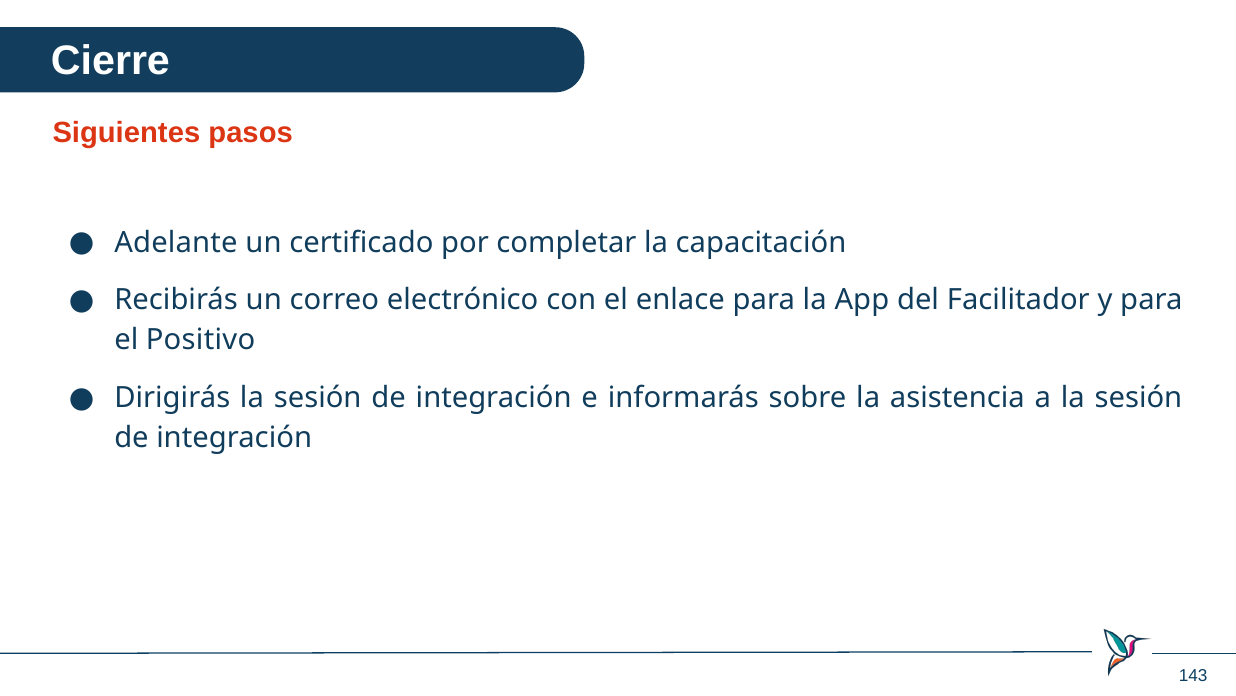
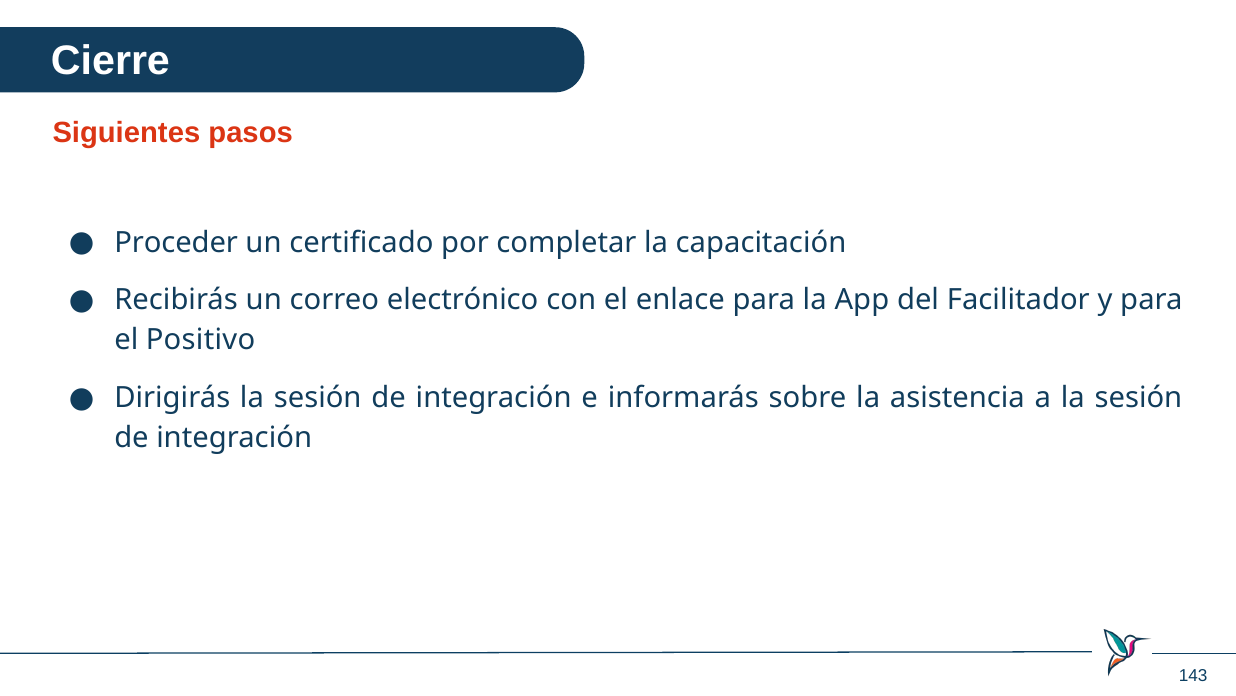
Adelante: Adelante -> Proceder
